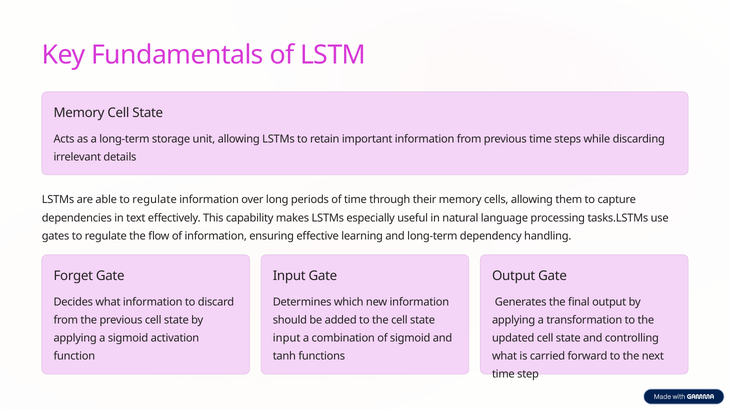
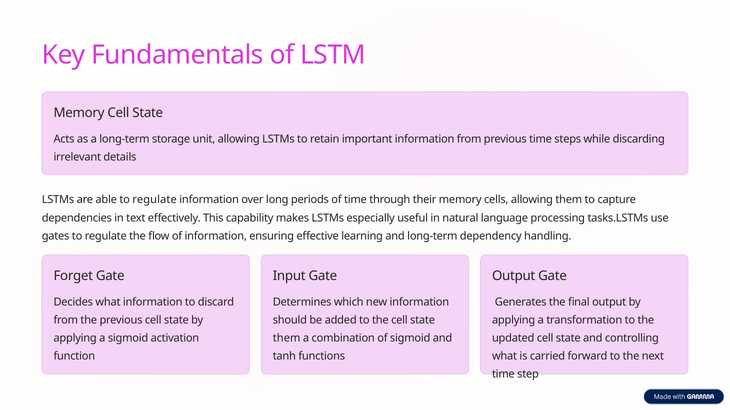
input at (287, 339): input -> them
